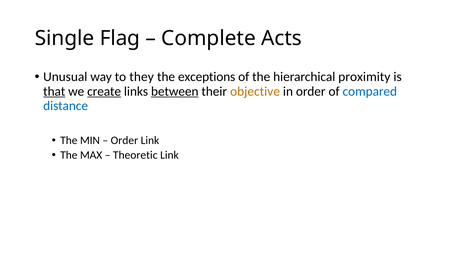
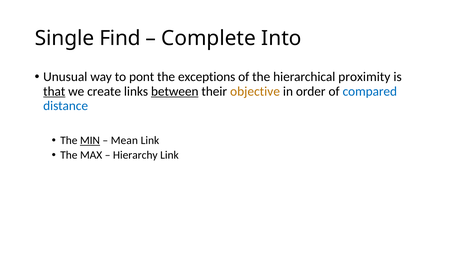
Flag: Flag -> Find
Acts: Acts -> Into
they: they -> pont
create underline: present -> none
MIN underline: none -> present
Order at (124, 140): Order -> Mean
Theoretic: Theoretic -> Hierarchy
